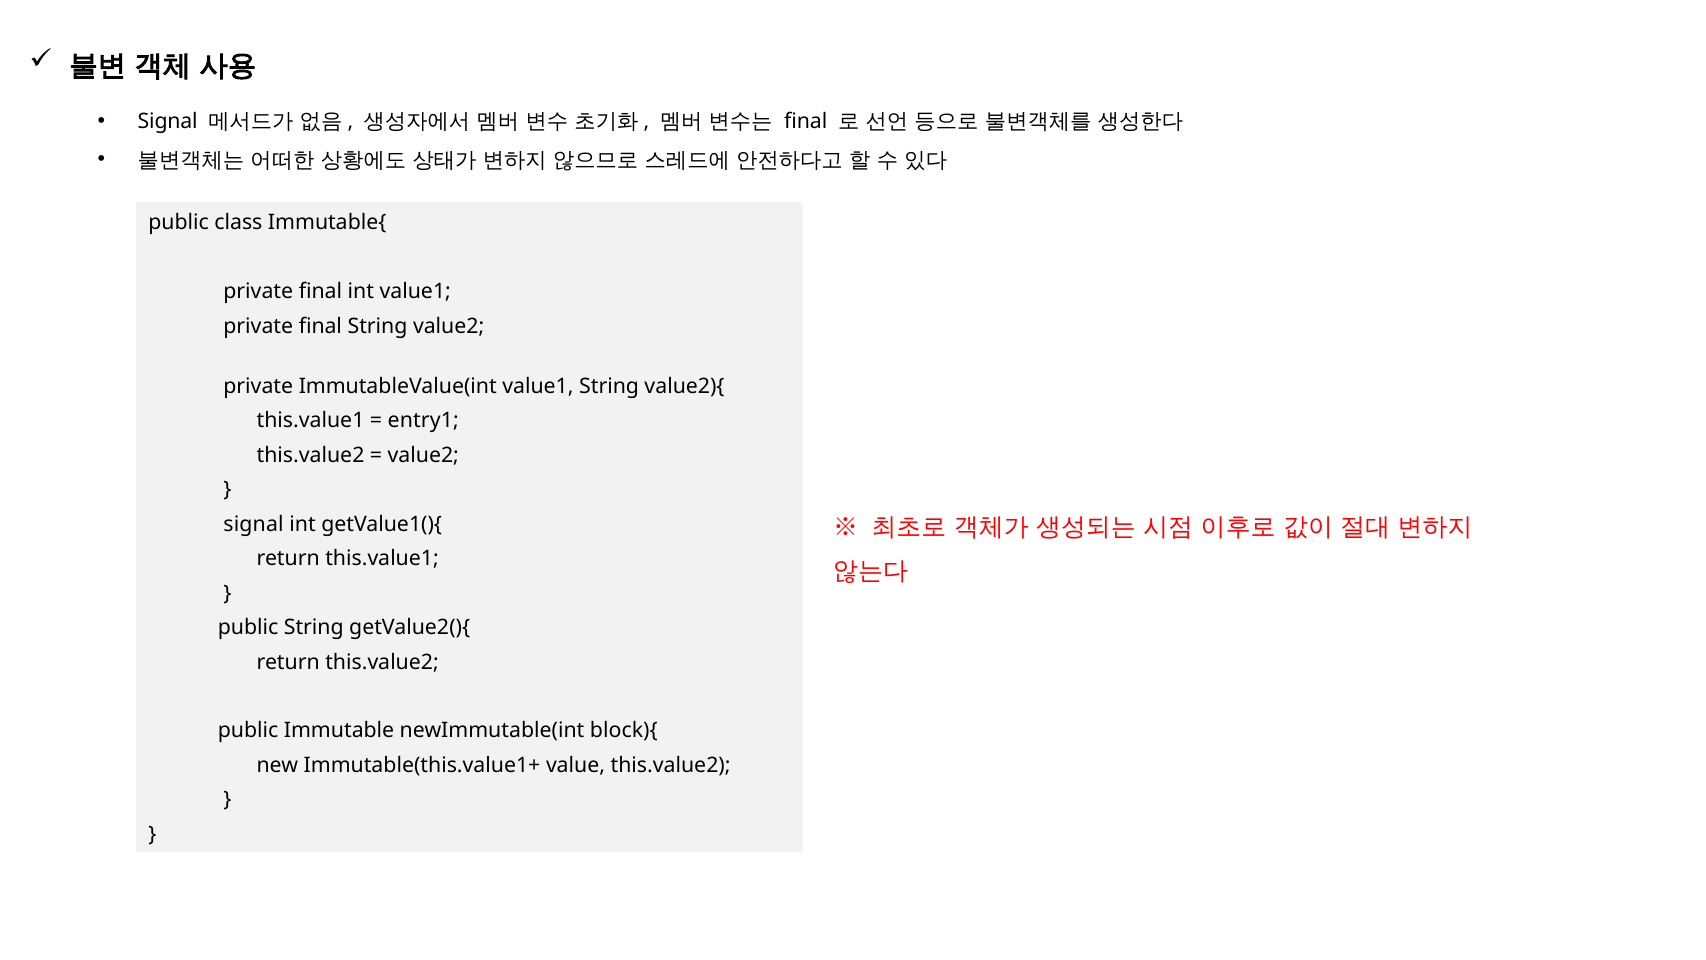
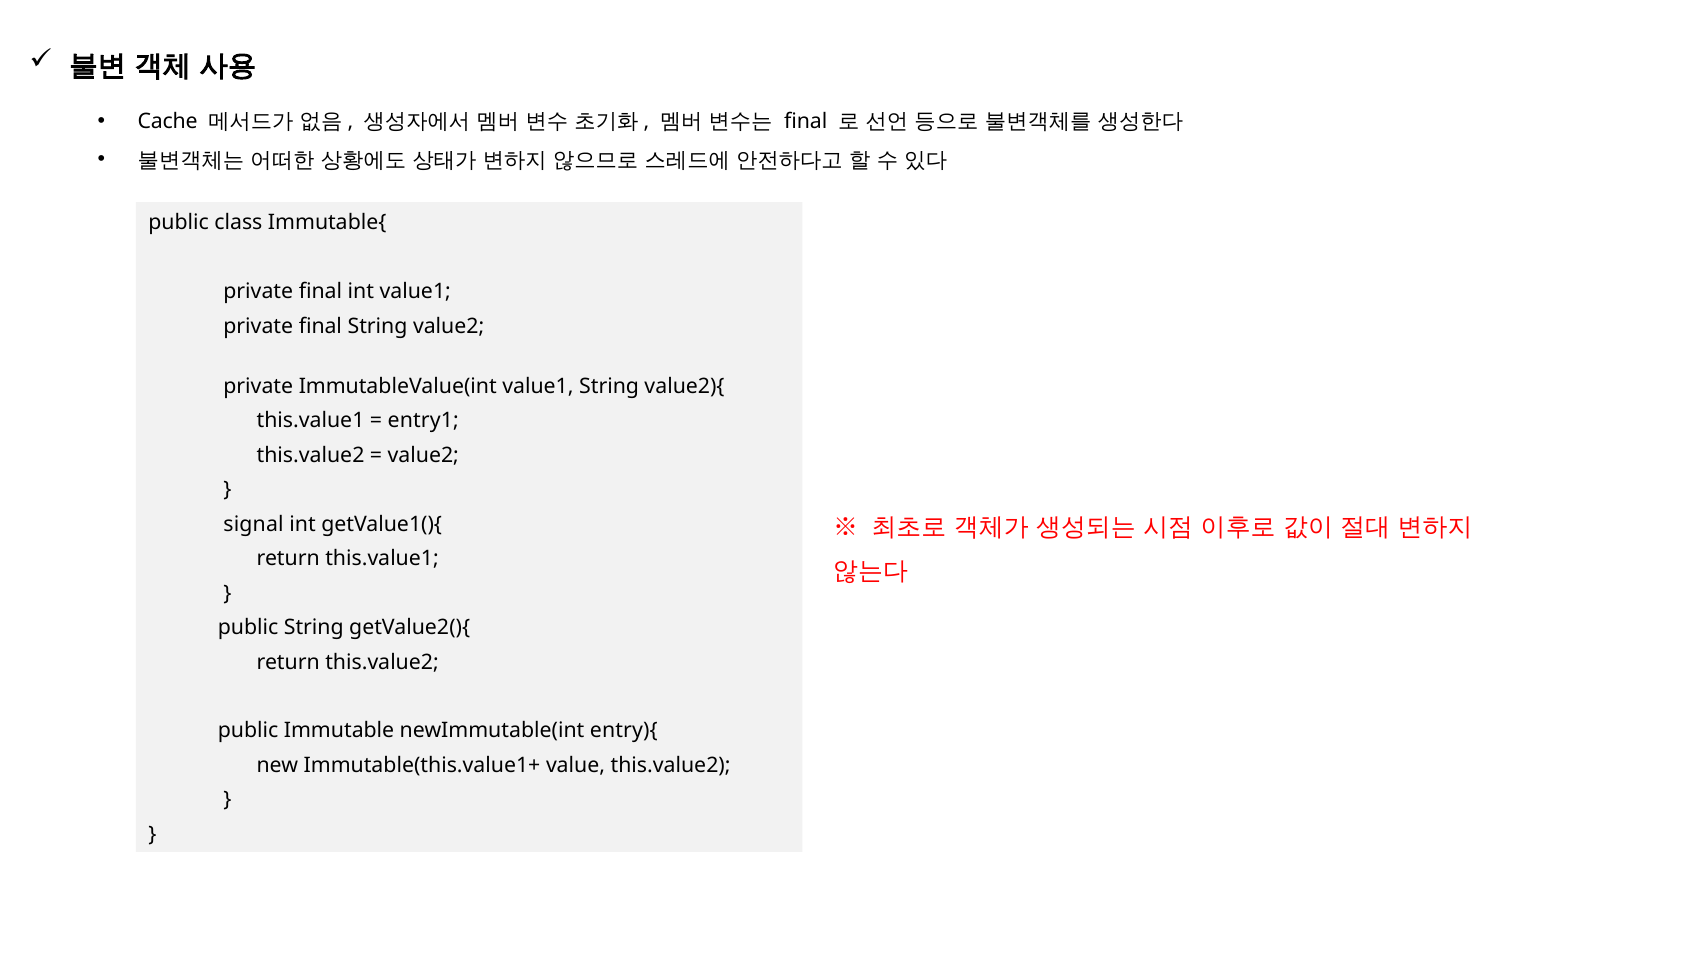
Signal at (168, 122): Signal -> Cache
block){: block){ -> entry){
